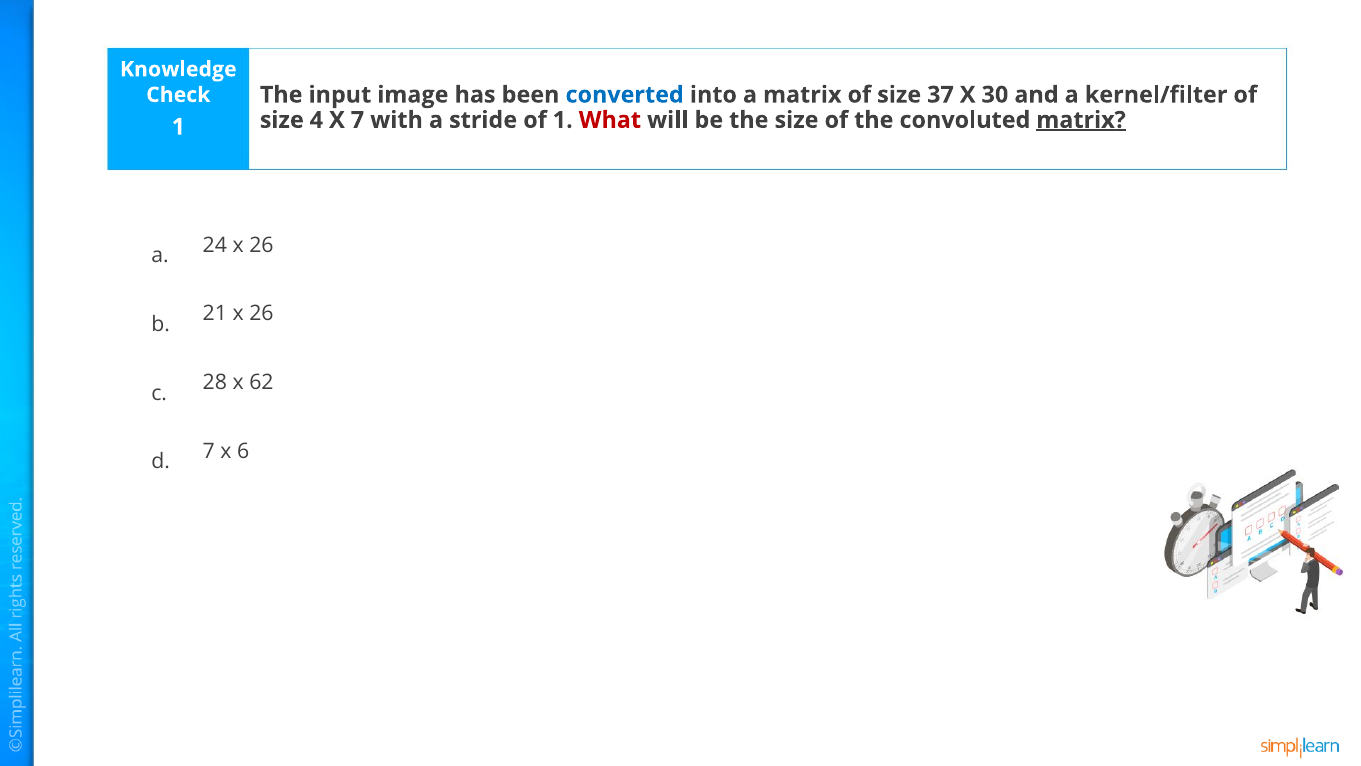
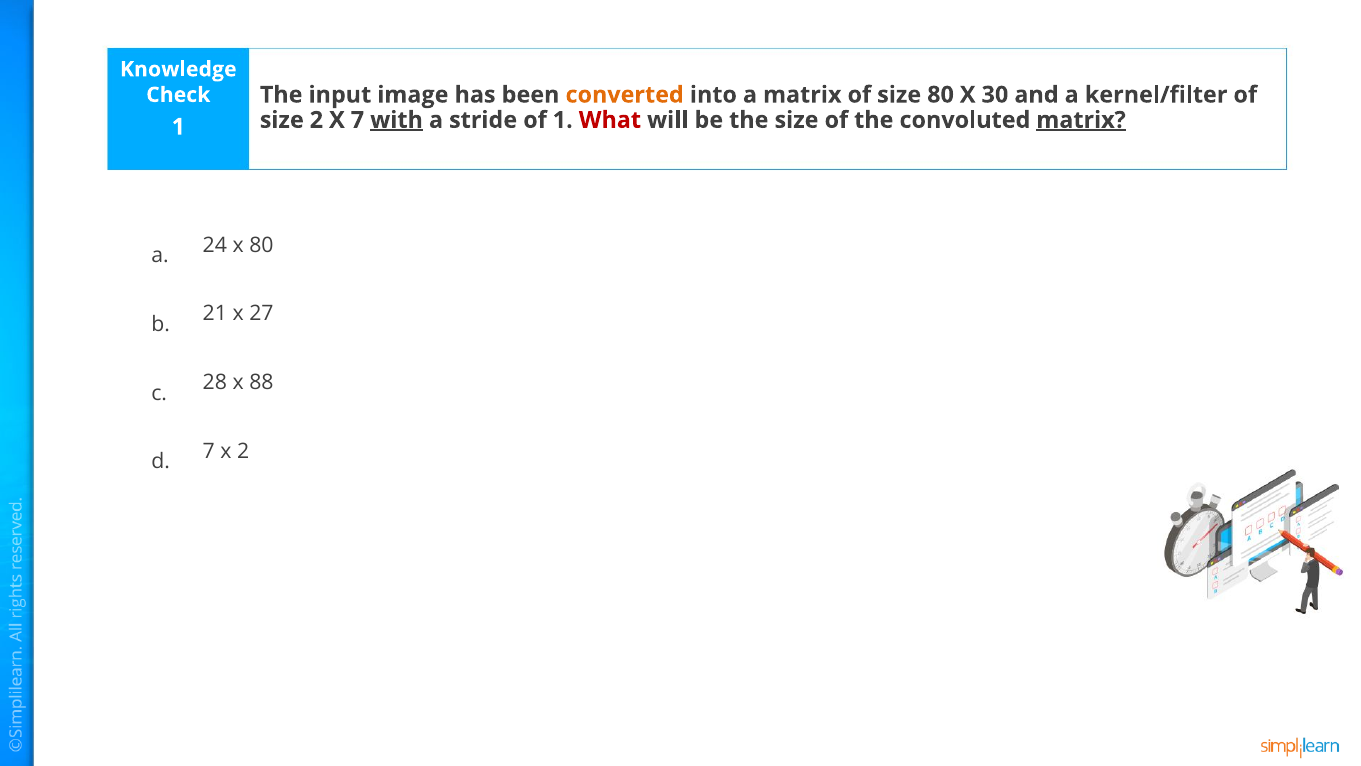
converted colour: blue -> orange
size 37: 37 -> 80
size 4: 4 -> 2
with underline: none -> present
24 x 26: 26 -> 80
21 x 26: 26 -> 27
62: 62 -> 88
x 6: 6 -> 2
